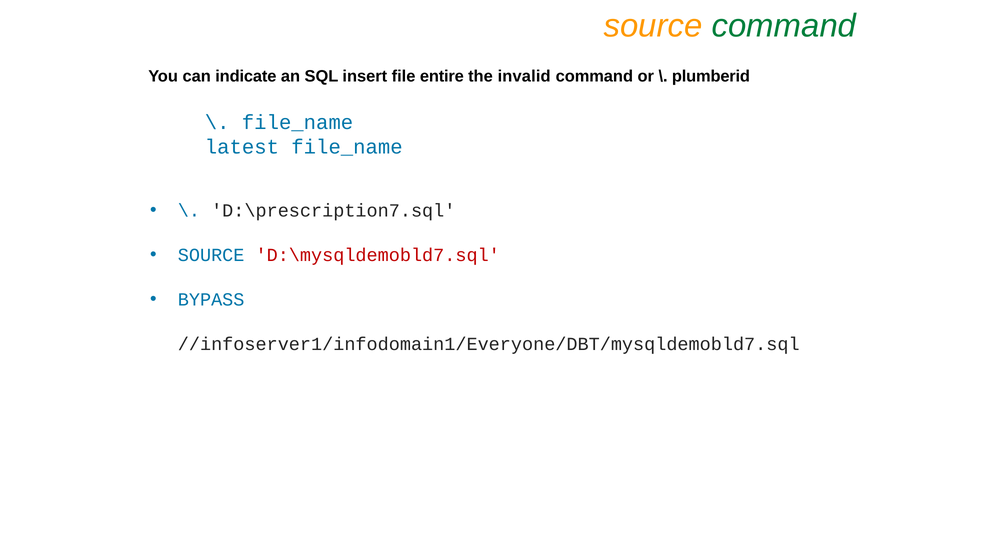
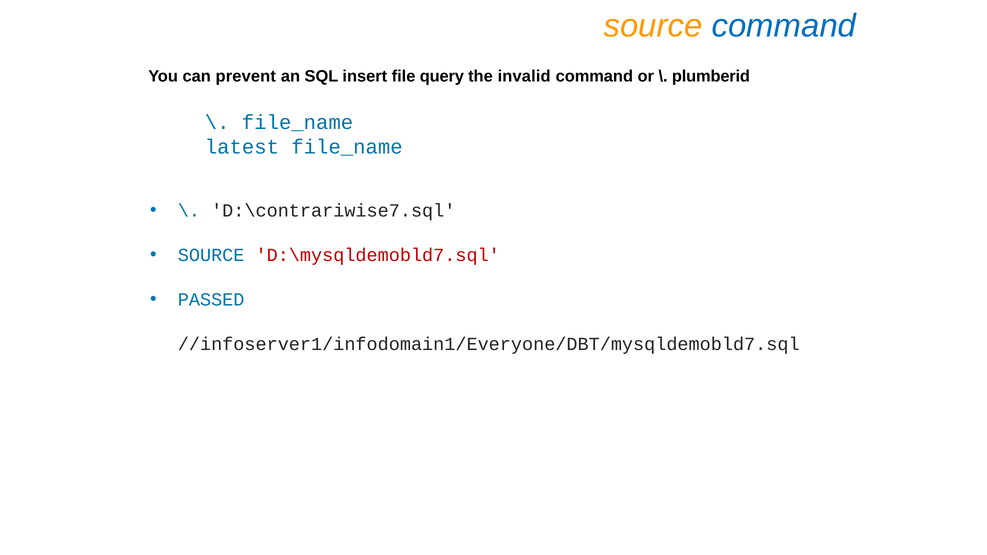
command at (784, 26) colour: green -> blue
indicate: indicate -> prevent
entire: entire -> query
D:\prescription7.sql: D:\prescription7.sql -> D:\contrariwise7.sql
BYPASS: BYPASS -> PASSED
